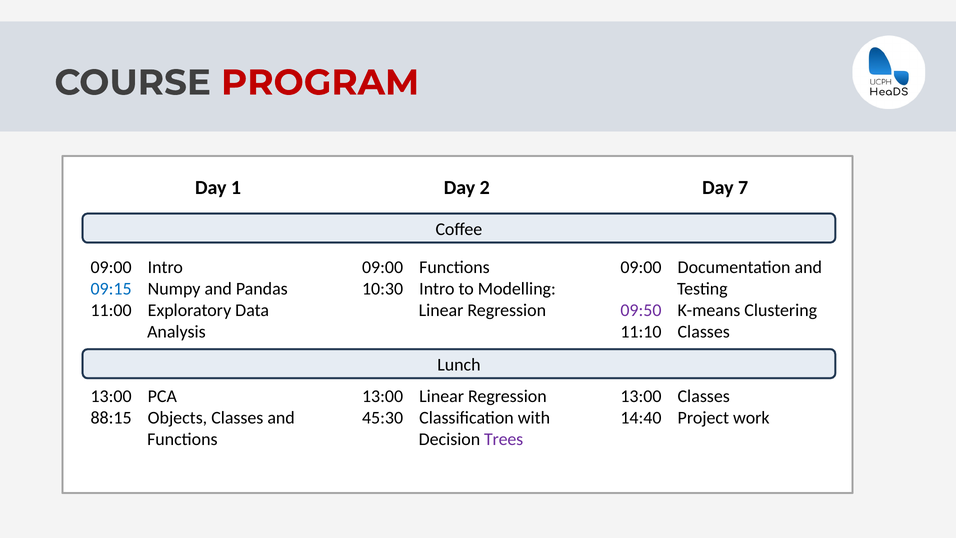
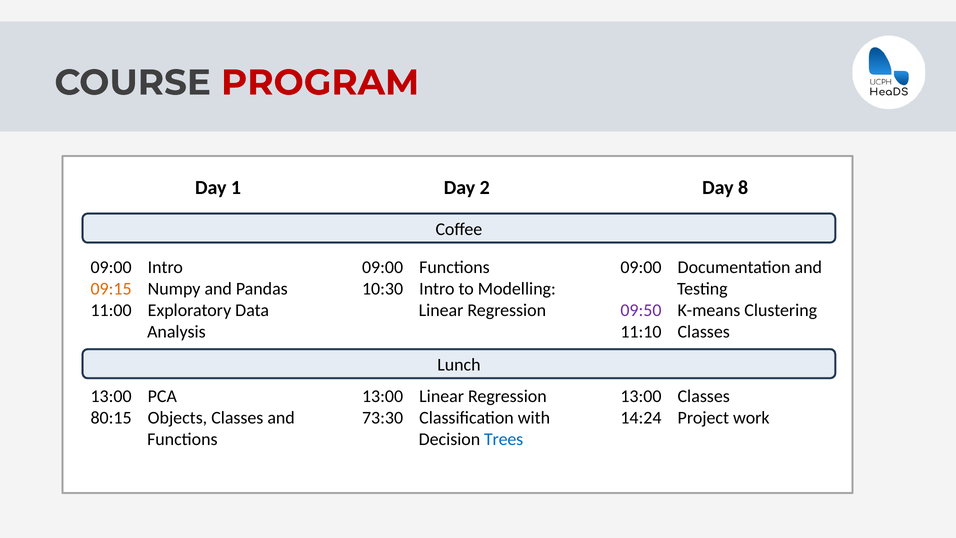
7: 7 -> 8
09:15 colour: blue -> orange
88:15: 88:15 -> 80:15
45:30: 45:30 -> 73:30
14:40: 14:40 -> 14:24
Trees colour: purple -> blue
